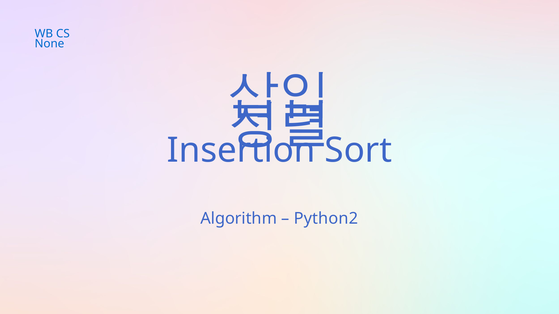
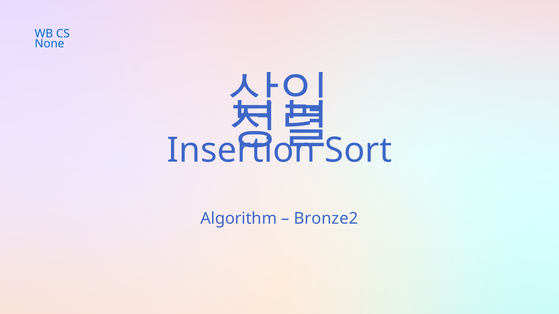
Python2: Python2 -> Bronze2
